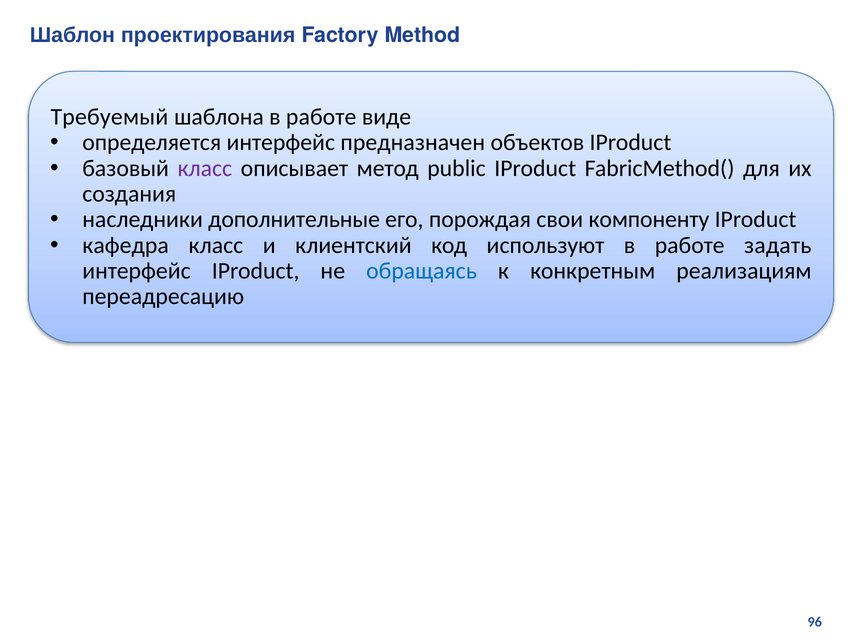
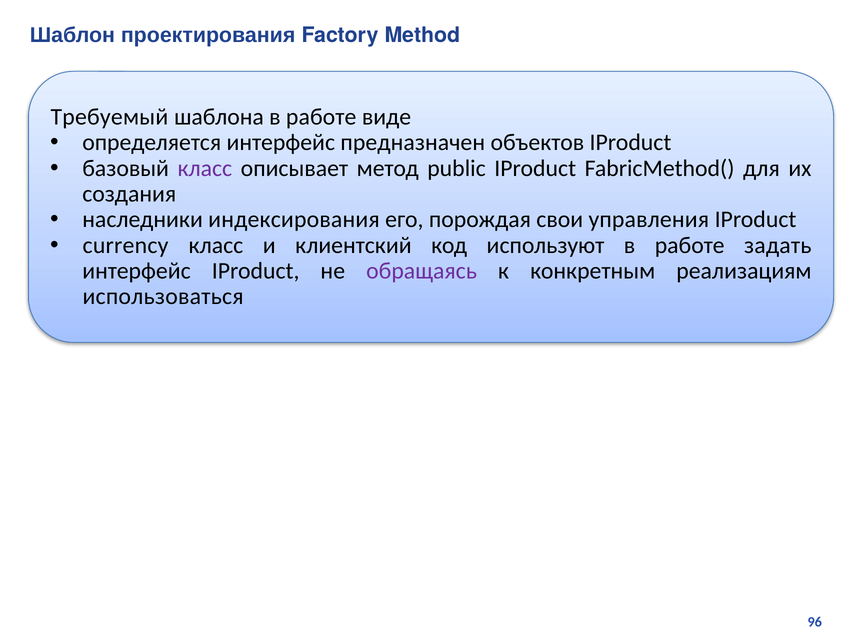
дополнительные: дополнительные -> индексирования
компоненту: компоненту -> управления
кафедра: кафедра -> currency
обращаясь colour: blue -> purple
переадресацию: переадресацию -> использоваться
